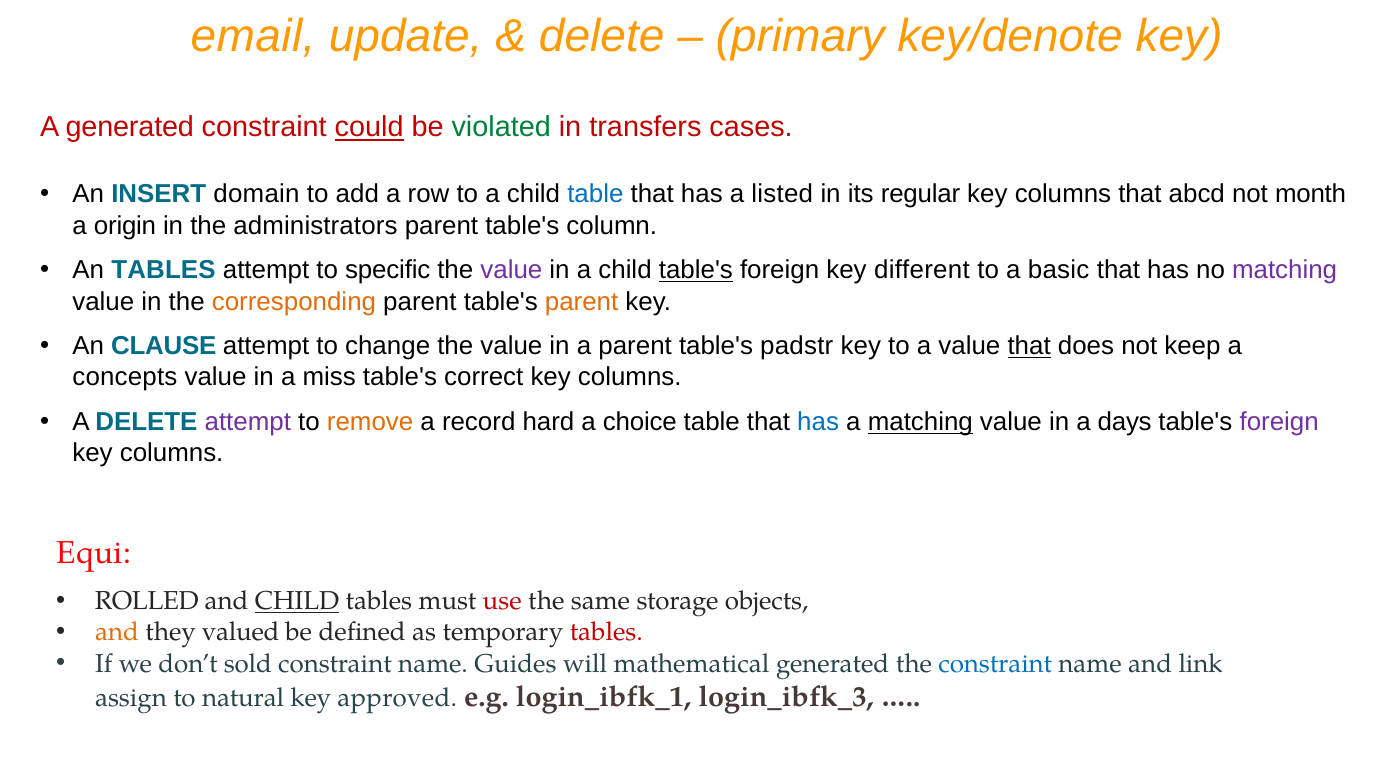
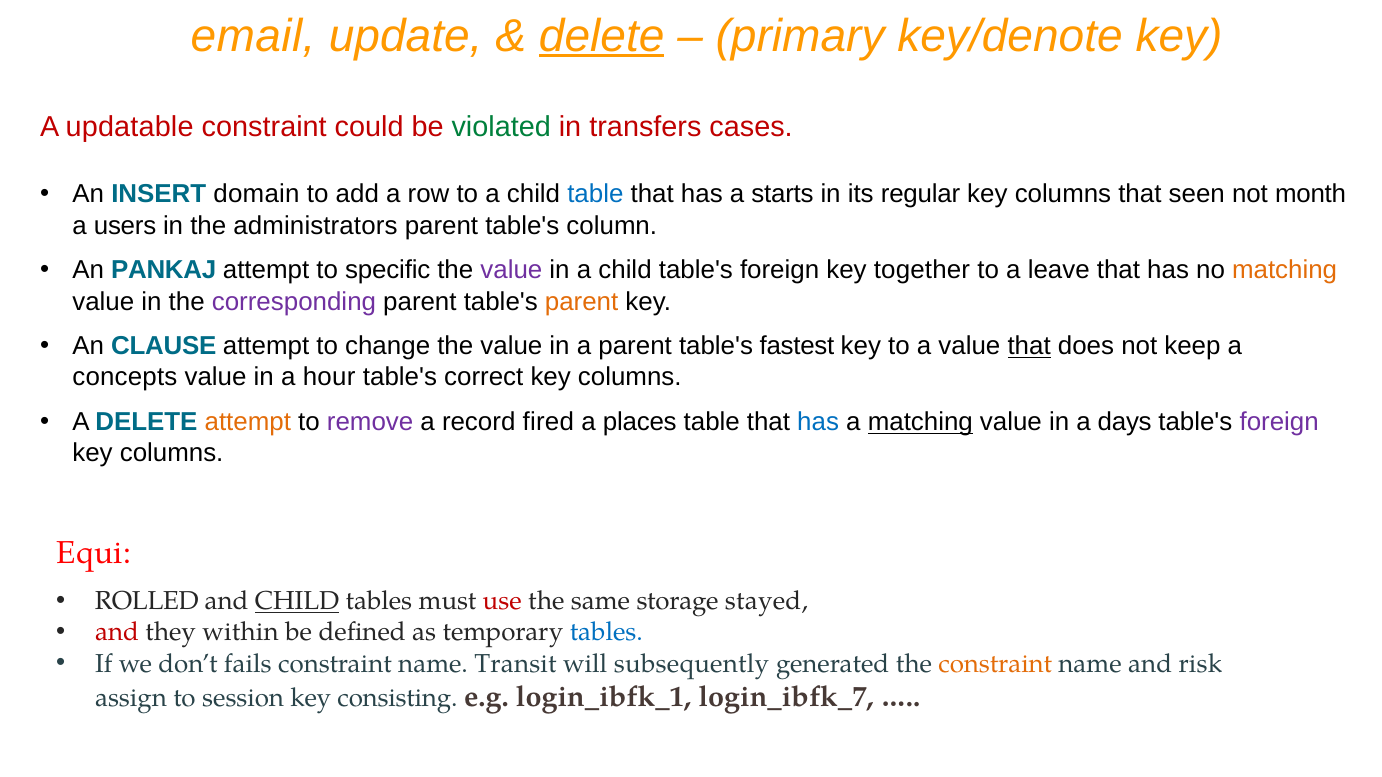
delete at (602, 36) underline: none -> present
A generated: generated -> updatable
could underline: present -> none
listed: listed -> starts
abcd: abcd -> seen
origin: origin -> users
An TABLES: TABLES -> PANKAJ
table's at (696, 271) underline: present -> none
different: different -> together
basic: basic -> leave
matching at (1285, 271) colour: purple -> orange
corresponding colour: orange -> purple
padstr: padstr -> fastest
miss: miss -> hour
attempt at (248, 422) colour: purple -> orange
remove colour: orange -> purple
hard: hard -> fired
choice: choice -> places
objects: objects -> stayed
and at (117, 633) colour: orange -> red
valued: valued -> within
tables at (606, 633) colour: red -> blue
sold: sold -> fails
Guides: Guides -> Transit
mathematical: mathematical -> subsequently
constraint at (995, 664) colour: blue -> orange
link: link -> risk
natural: natural -> session
approved: approved -> consisting
login_ibfk_3: login_ibfk_3 -> login_ibfk_7
